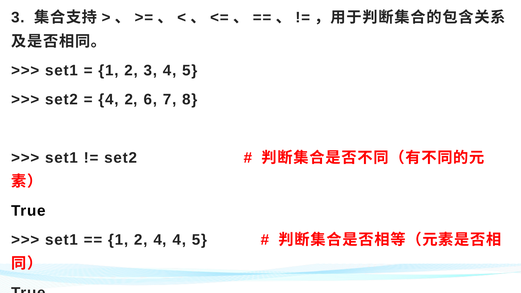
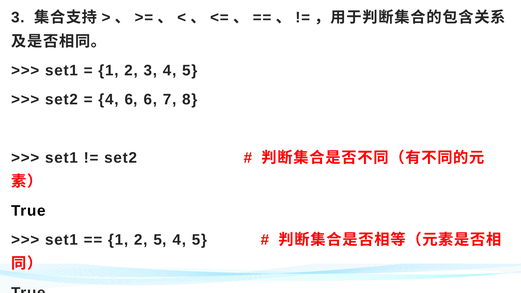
4 2: 2 -> 6
2 4: 4 -> 5
